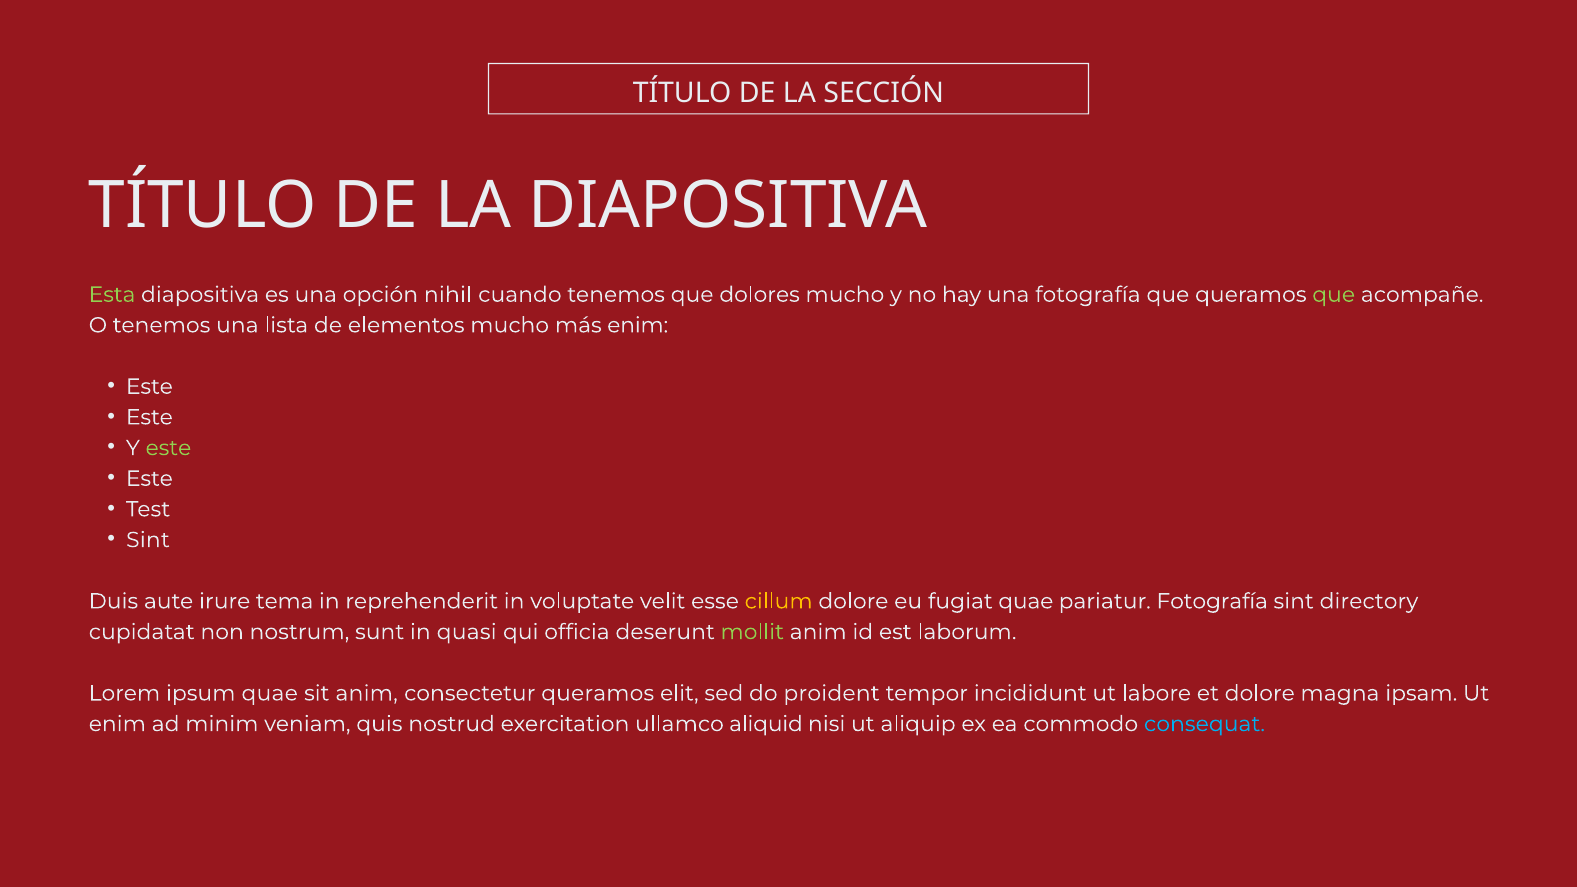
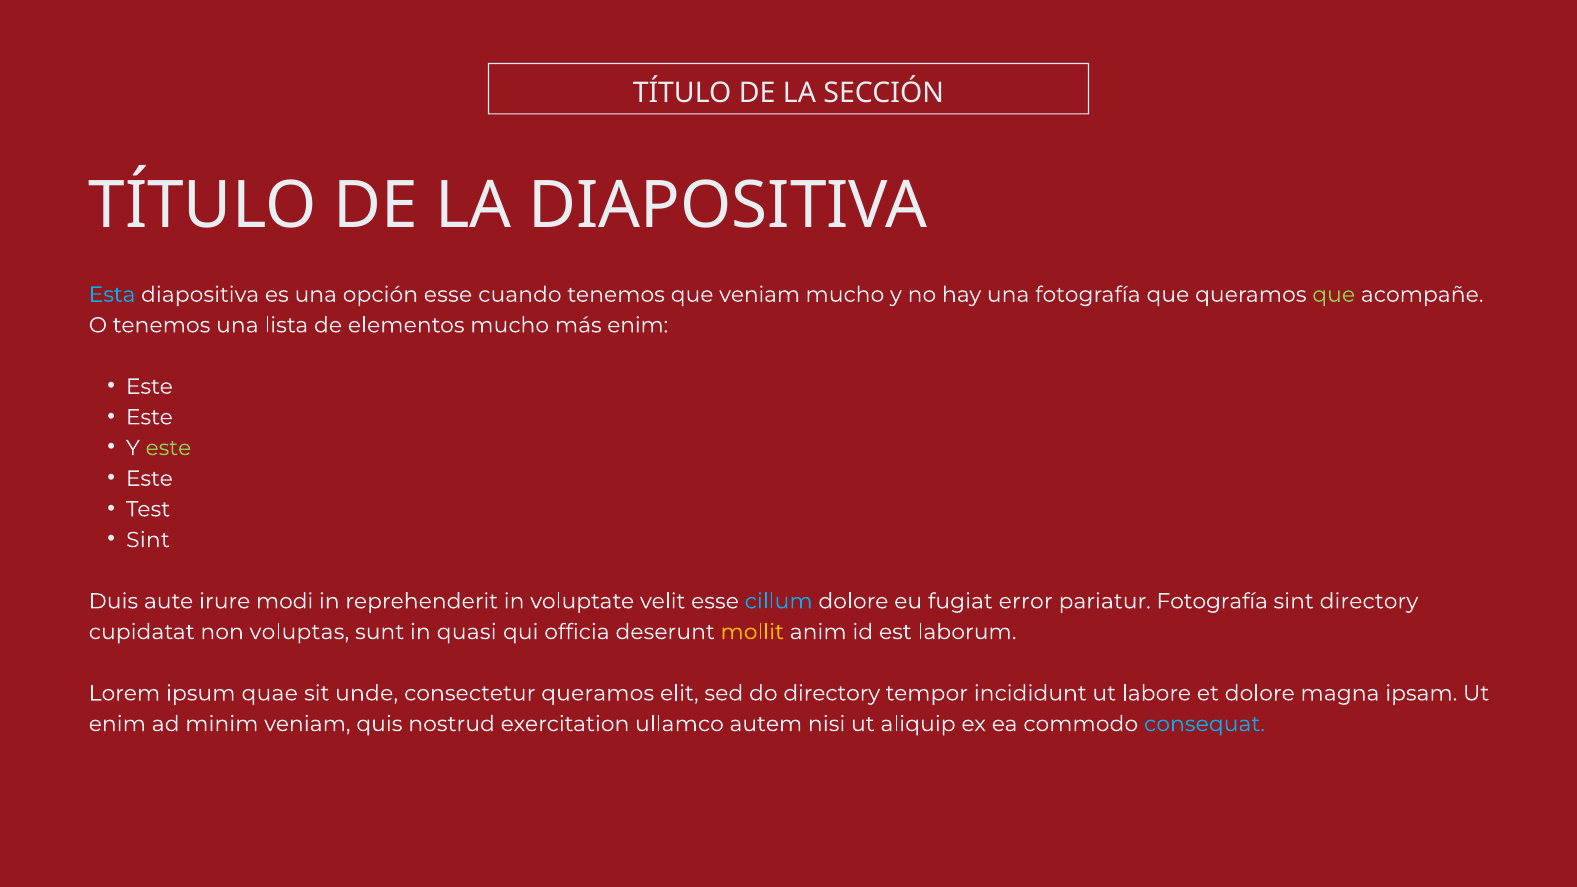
Esta colour: light green -> light blue
opción nihil: nihil -> esse
que dolores: dolores -> veniam
tema: tema -> modi
cillum colour: yellow -> light blue
fugiat quae: quae -> error
nostrum: nostrum -> voluptas
mollit colour: light green -> yellow
sit anim: anim -> unde
do proident: proident -> directory
aliquid: aliquid -> autem
